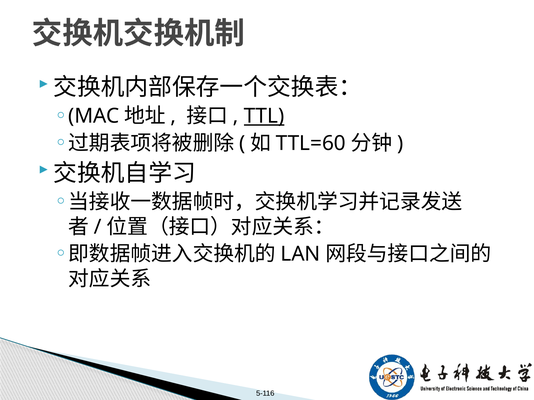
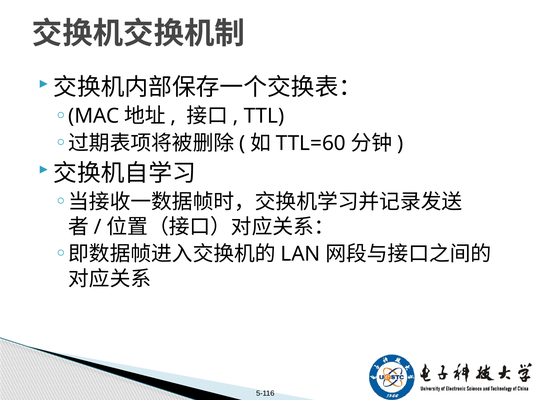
TTL underline: present -> none
